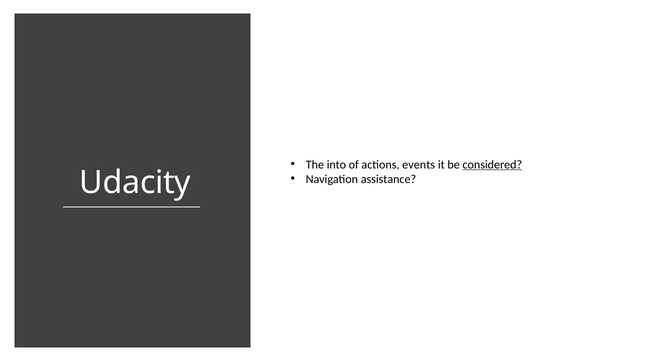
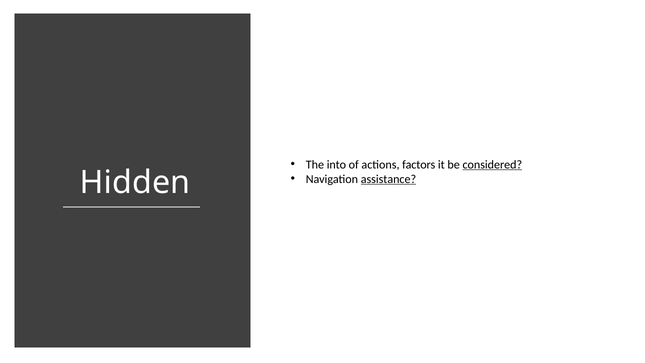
events: events -> factors
assistance underline: none -> present
Udacity: Udacity -> Hidden
